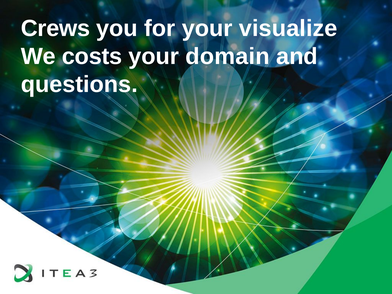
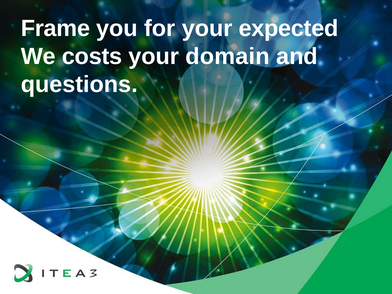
Crews: Crews -> Frame
visualize: visualize -> expected
